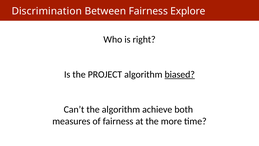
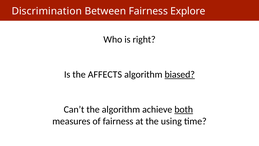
PROJECT: PROJECT -> AFFECTS
both underline: none -> present
more: more -> using
